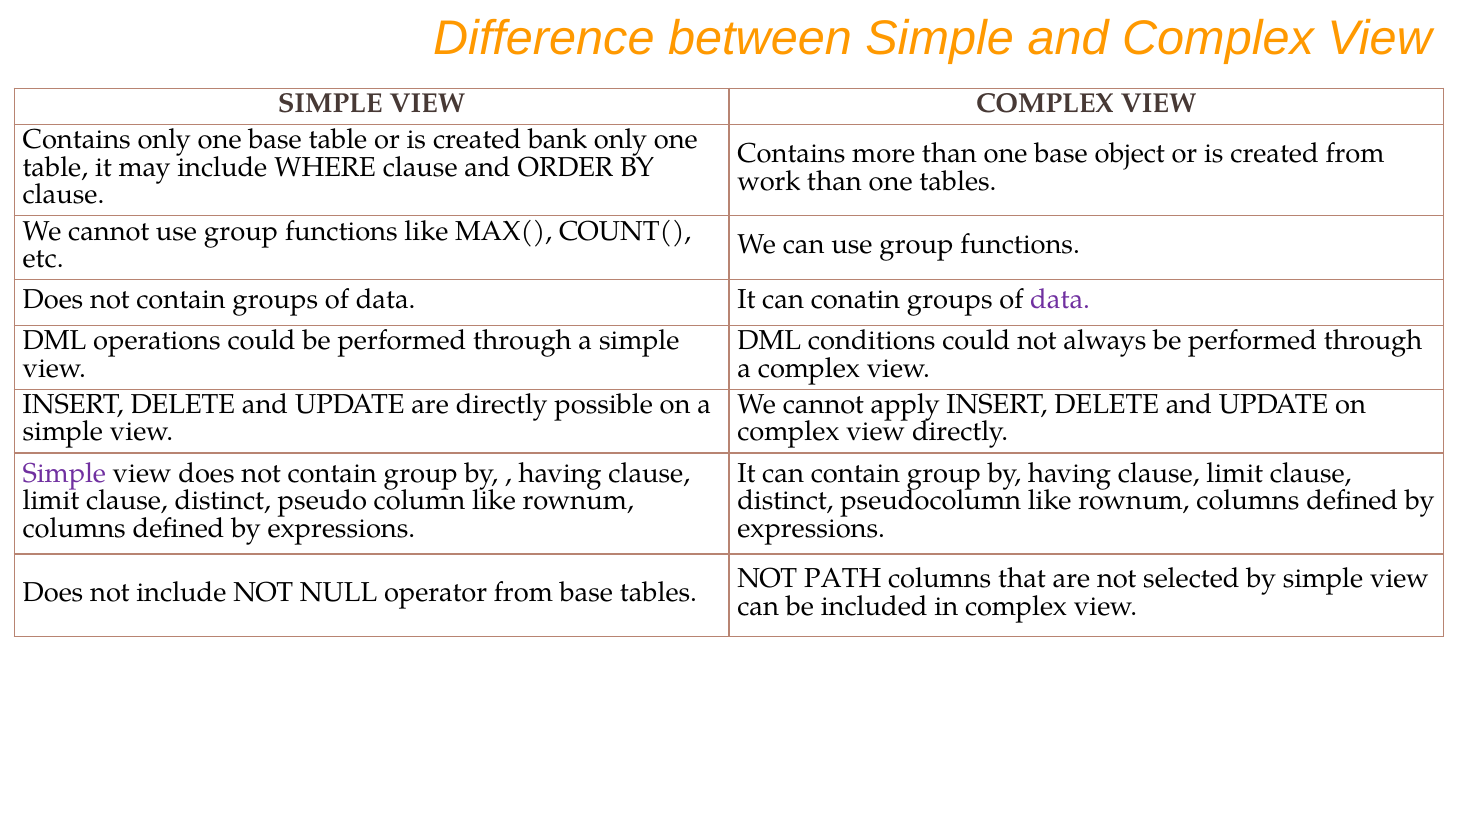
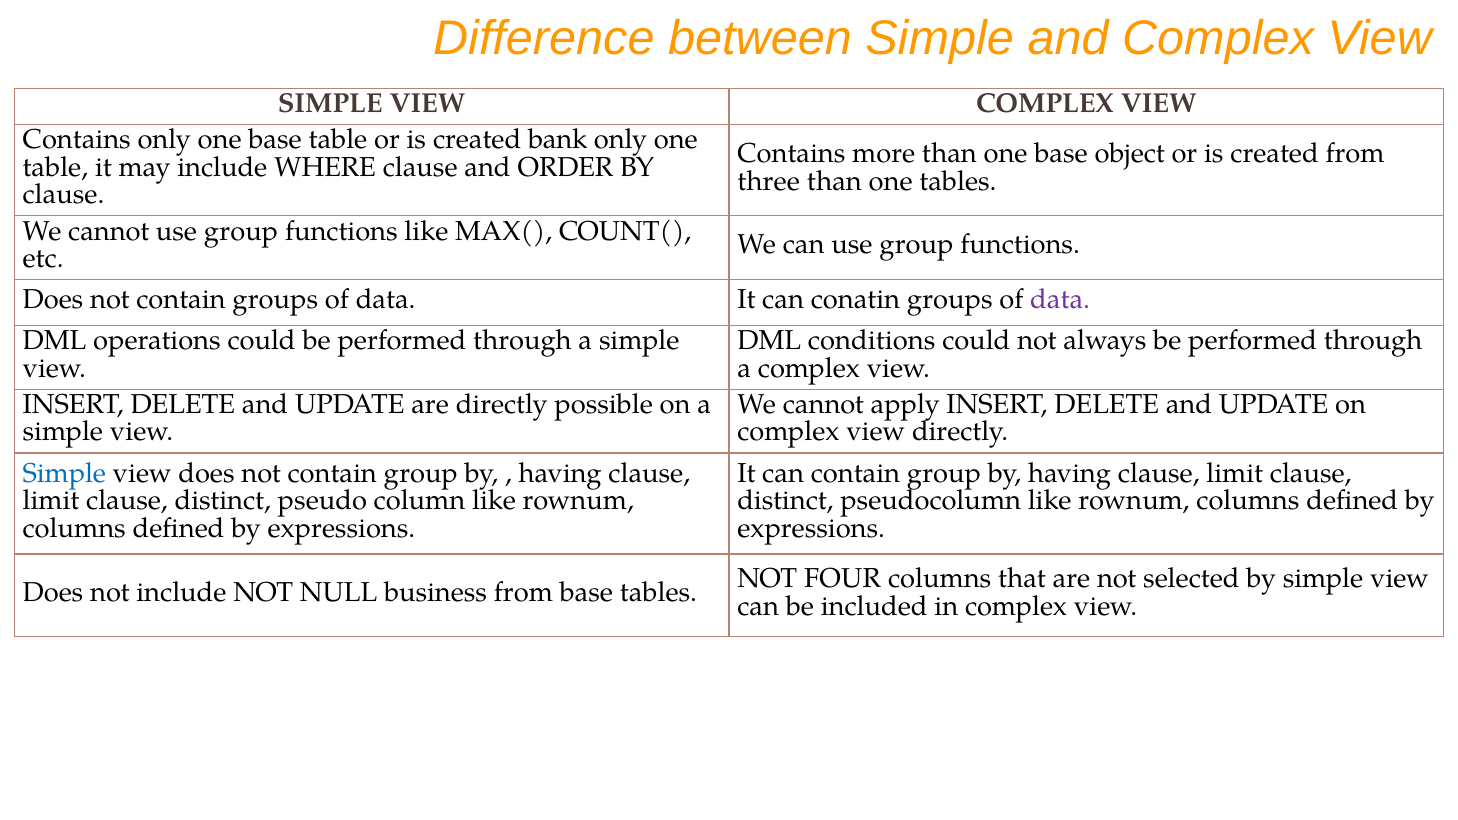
work: work -> three
Simple at (64, 473) colour: purple -> blue
PATH: PATH -> FOUR
operator: operator -> business
